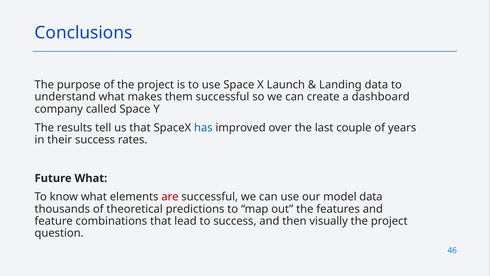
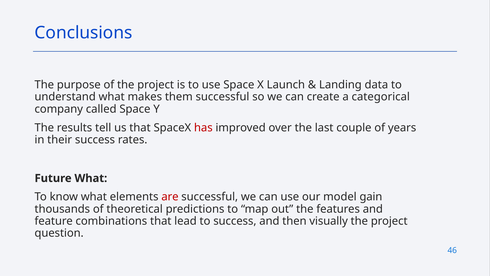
dashboard: dashboard -> categorical
has colour: blue -> red
model data: data -> gain
